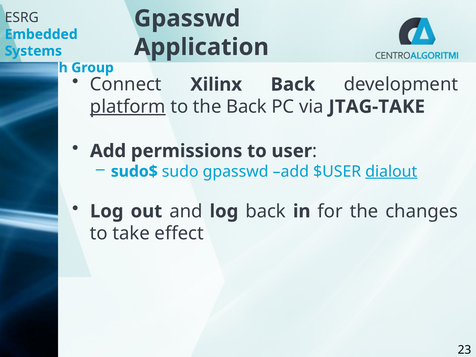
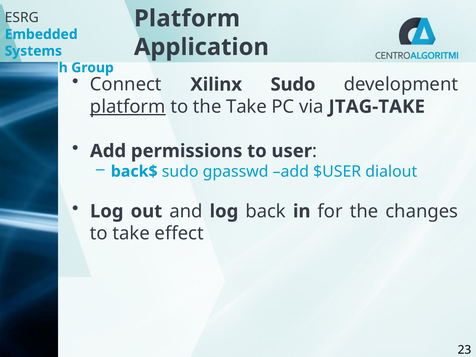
Gpasswd at (187, 19): Gpasswd -> Platform
Xilinx Back: Back -> Sudo
the Back: Back -> Take
sudo$: sudo$ -> back$
dialout underline: present -> none
